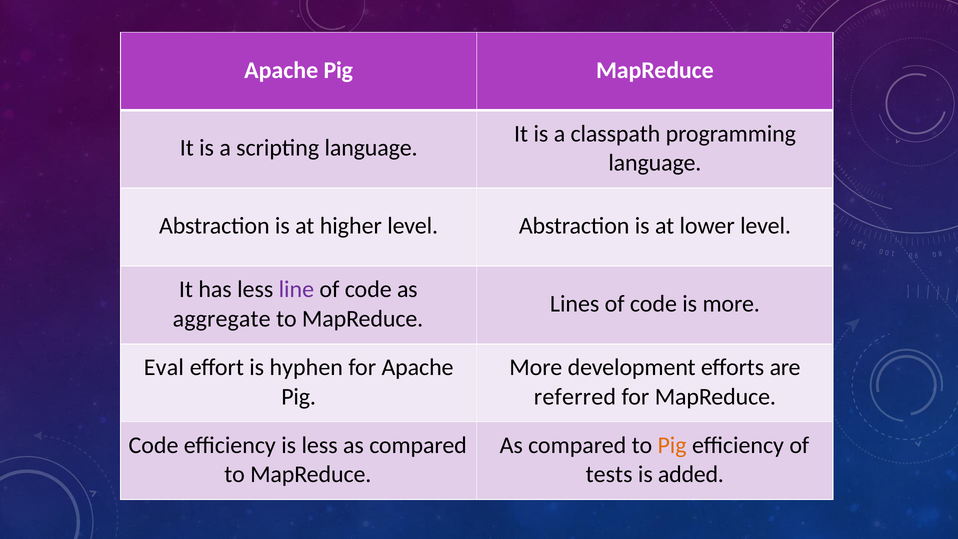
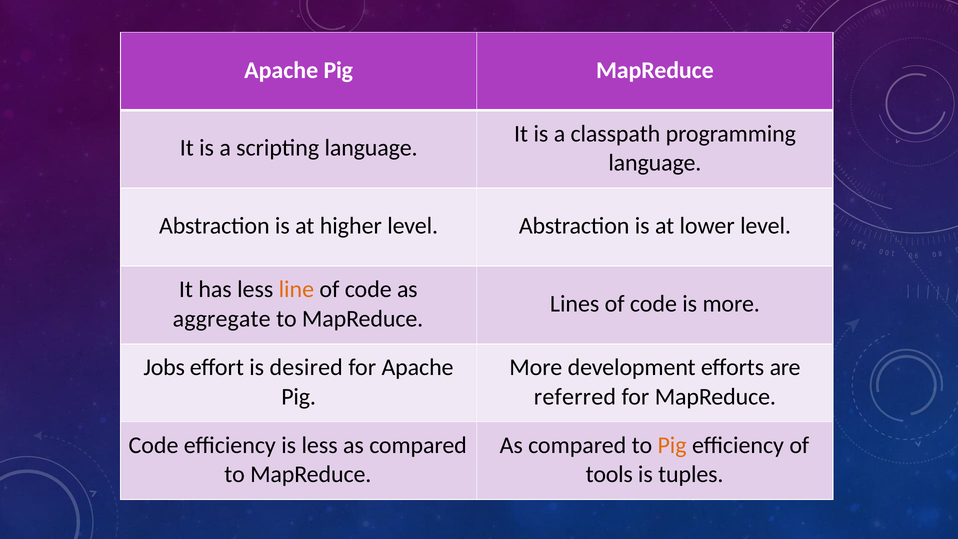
line colour: purple -> orange
Eval: Eval -> Jobs
hyphen: hyphen -> desired
tests: tests -> tools
added: added -> tuples
